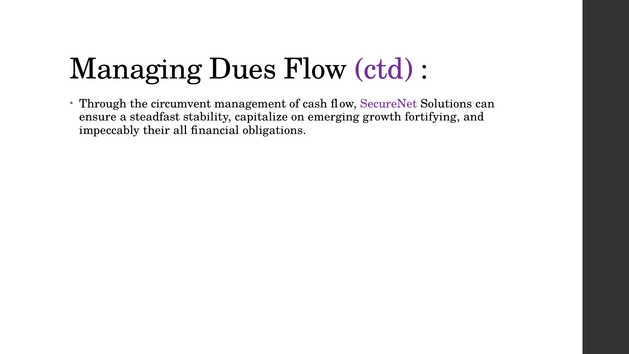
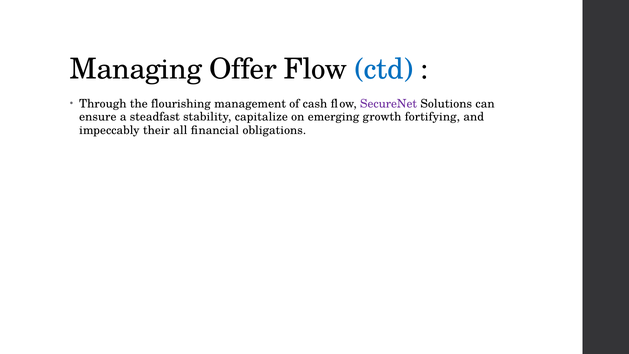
Dues: Dues -> Offer
ctd colour: purple -> blue
circumvent: circumvent -> flourishing
